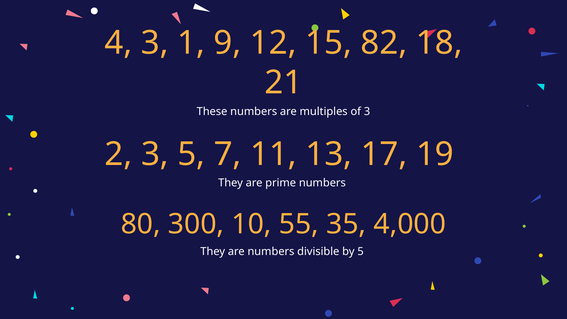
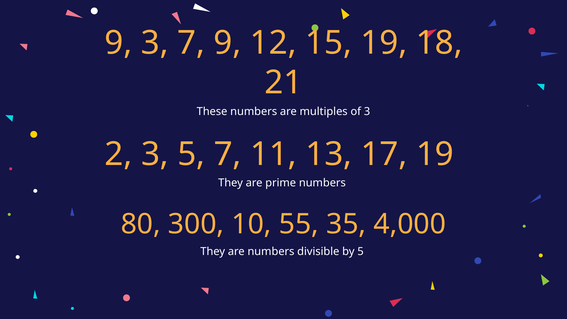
4 at (118, 43): 4 -> 9
3 1: 1 -> 7
15 82: 82 -> 19
